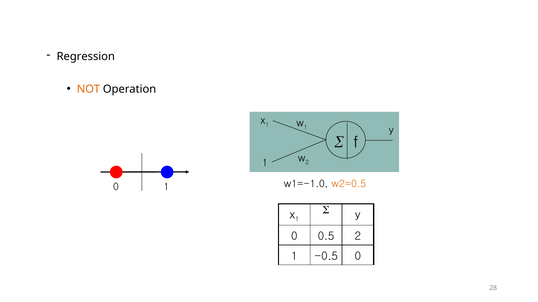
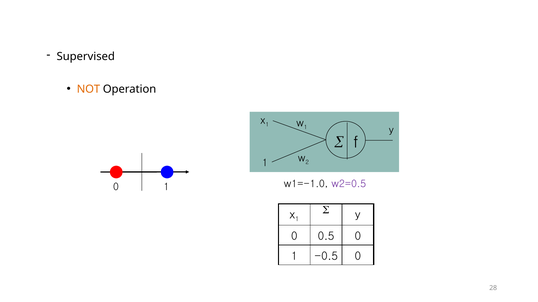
Regression: Regression -> Supervised
w2=0.5 colour: orange -> purple
0.5 2: 2 -> 0
